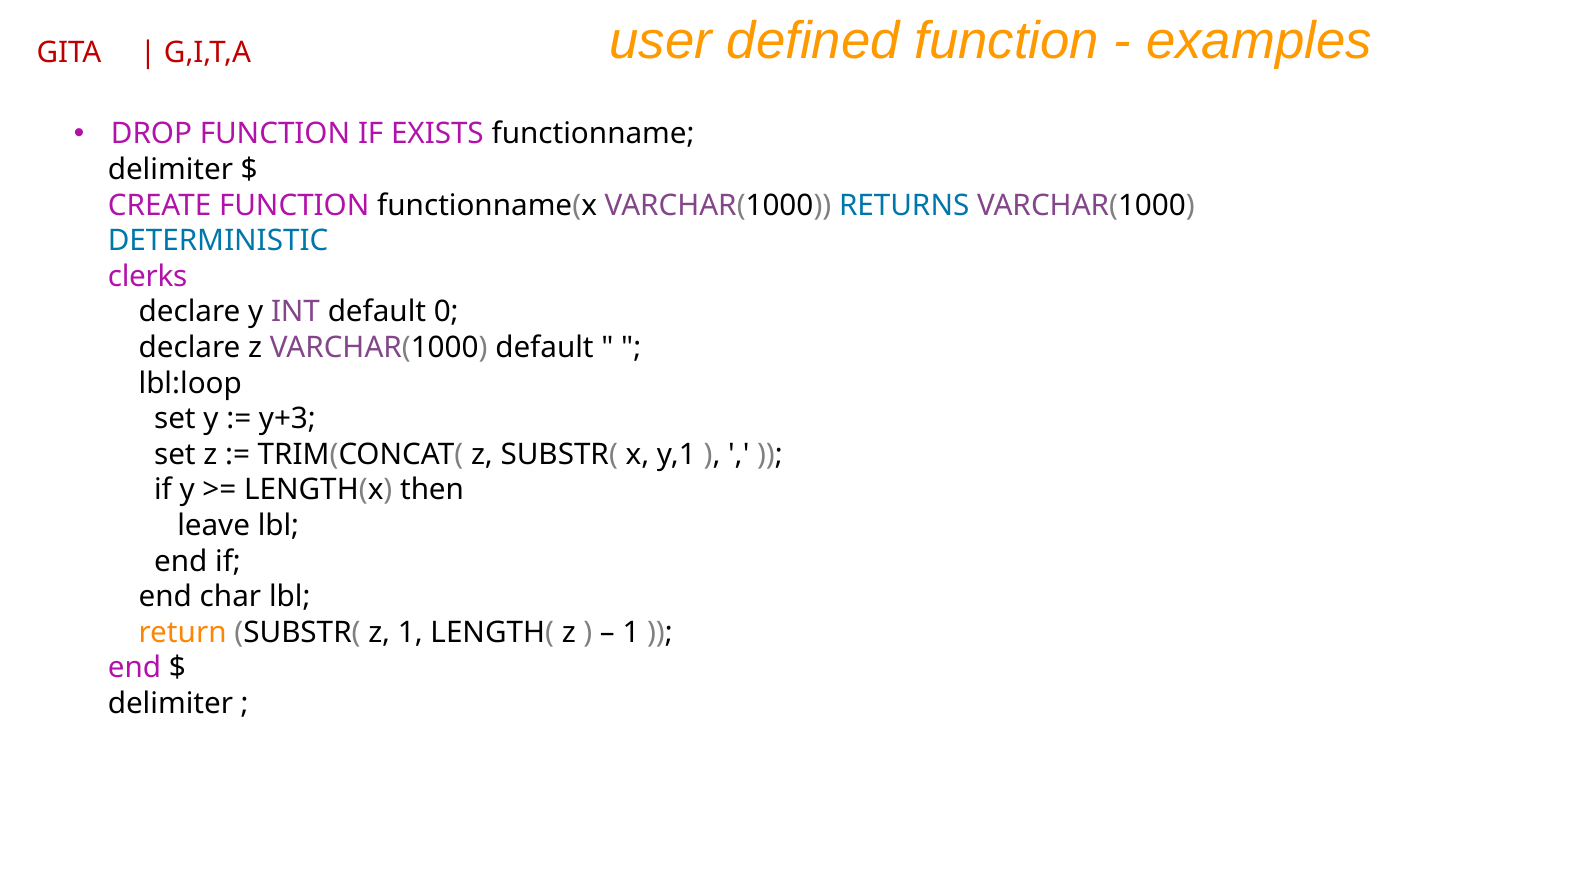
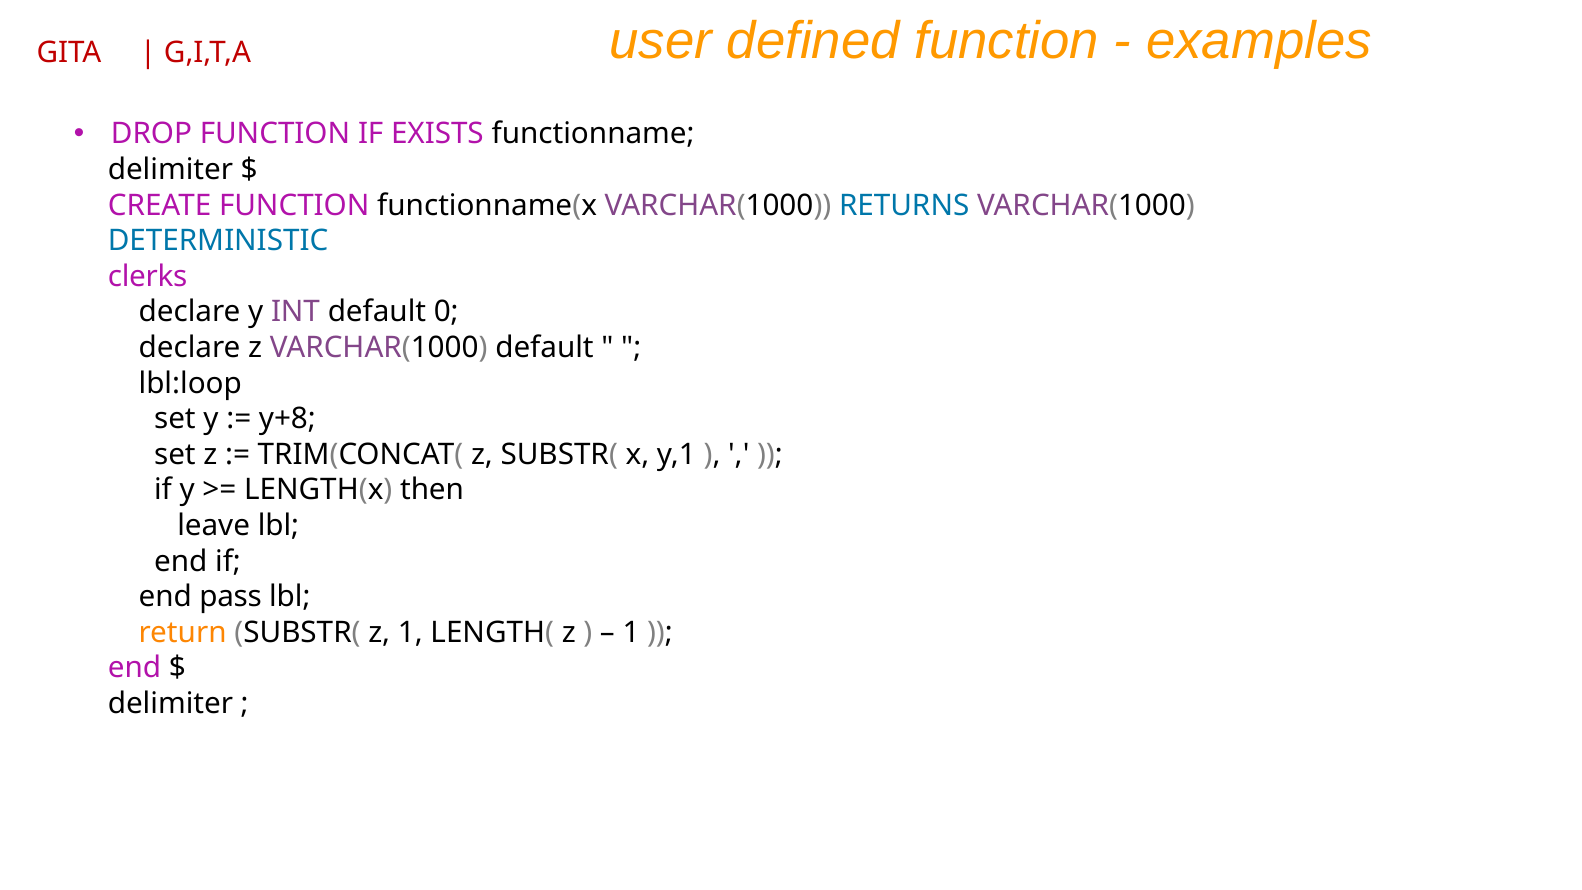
y+3: y+3 -> y+8
char: char -> pass
